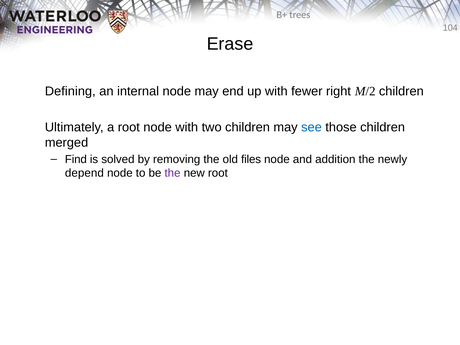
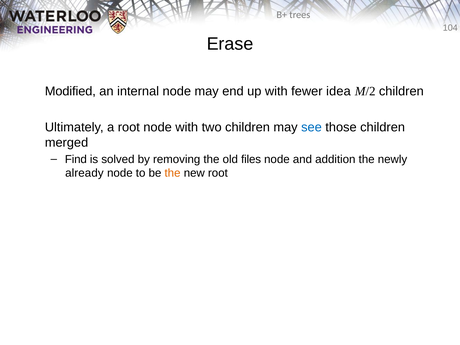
Defining: Defining -> Modified
right: right -> idea
depend: depend -> already
the at (173, 173) colour: purple -> orange
